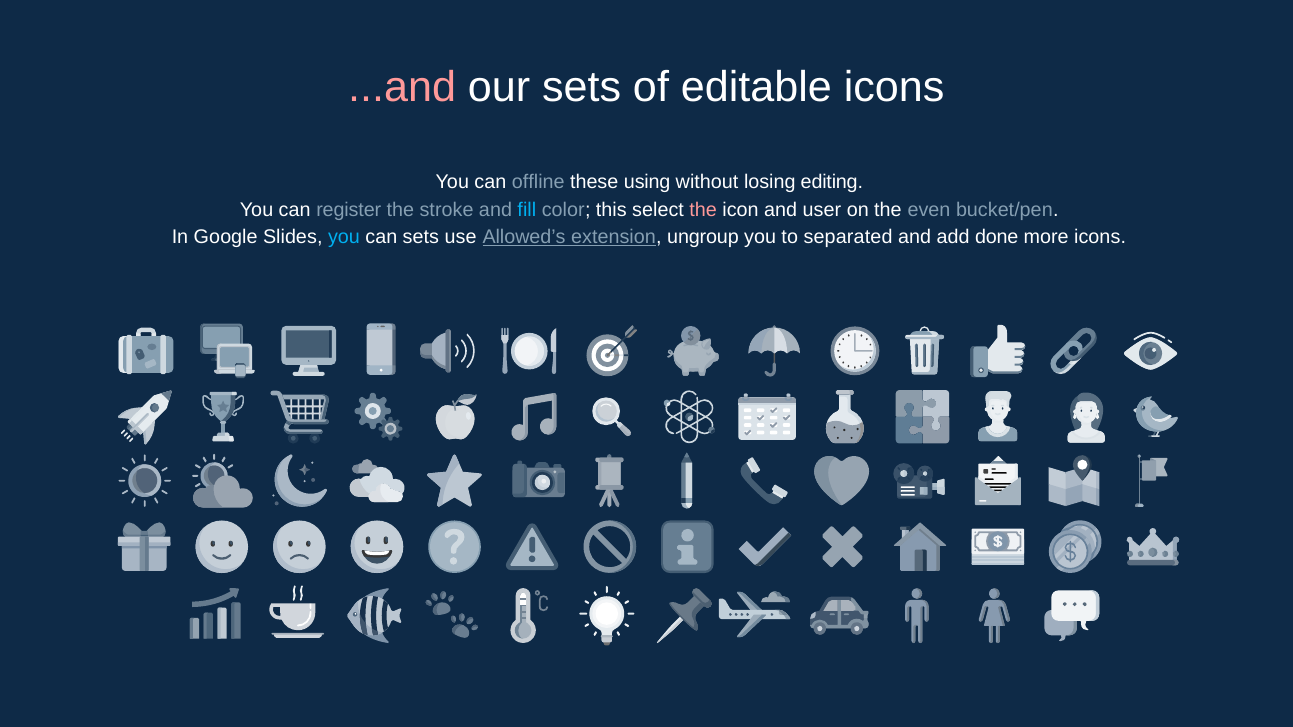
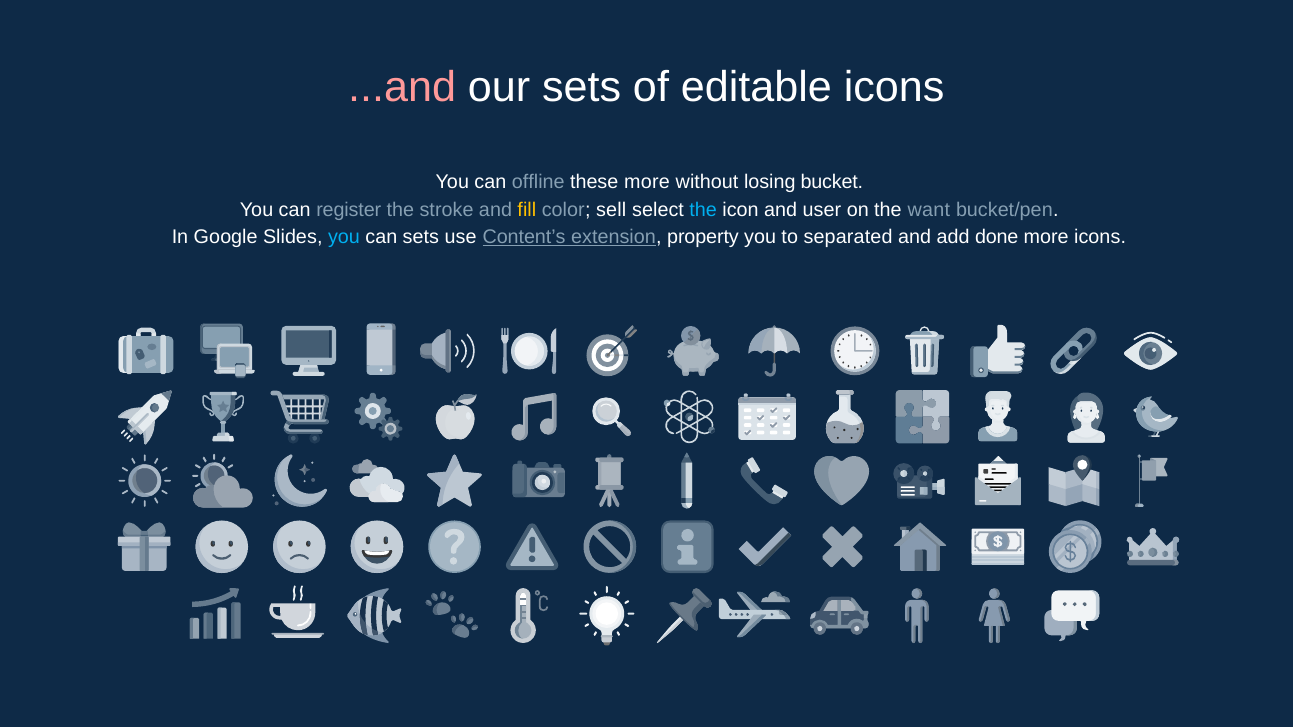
these using: using -> more
editing: editing -> bucket
fill colour: light blue -> yellow
this: this -> sell
the at (703, 210) colour: pink -> light blue
even: even -> want
Allowed’s: Allowed’s -> Content’s
ungroup: ungroup -> property
